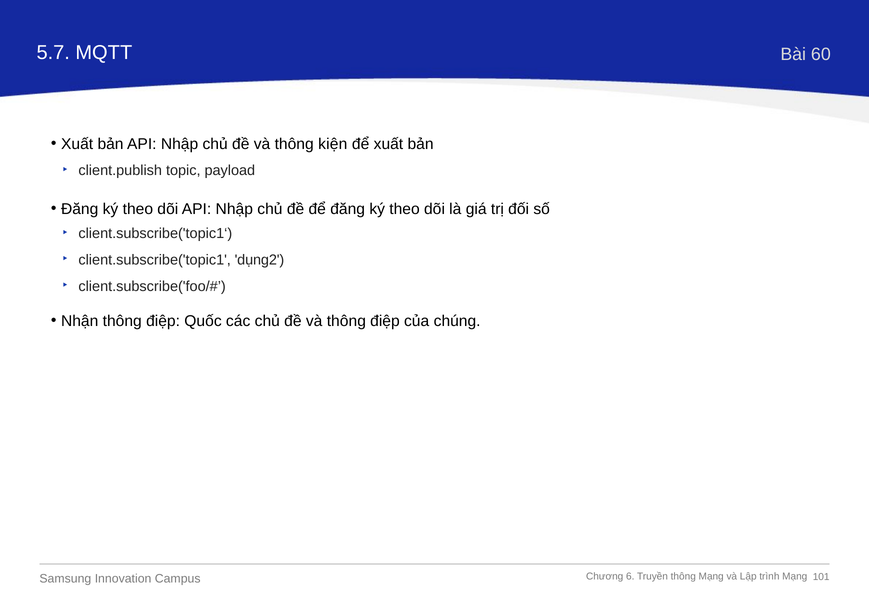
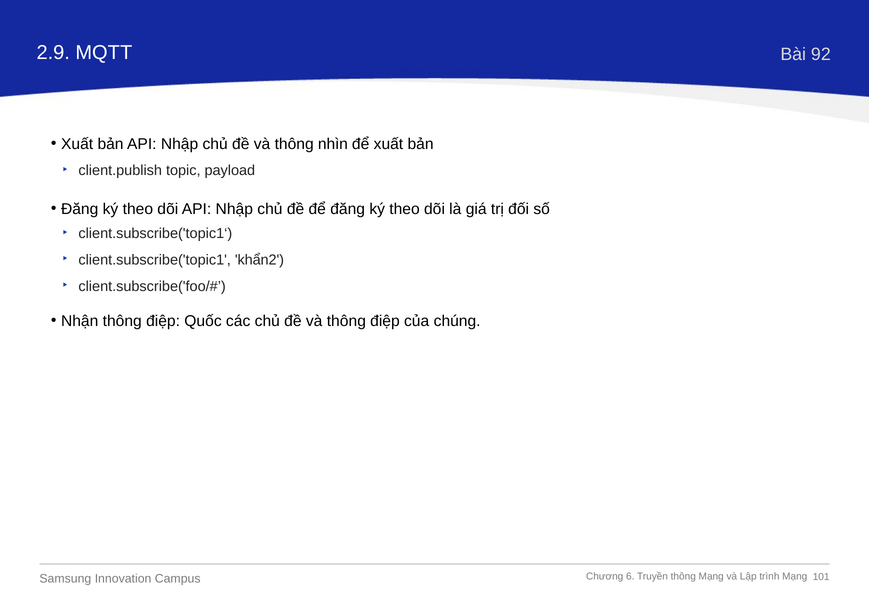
5.7: 5.7 -> 2.9
60: 60 -> 92
kiện: kiện -> nhìn
dụng2: dụng2 -> khẩn2
